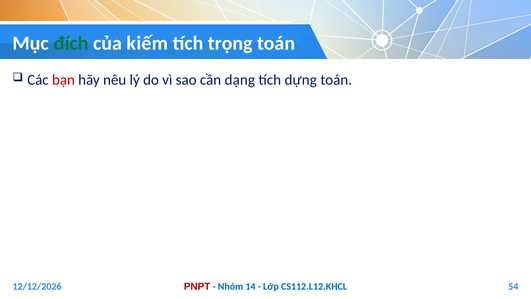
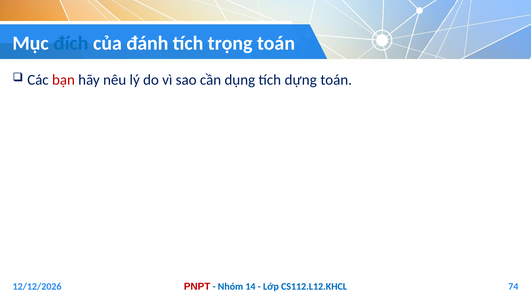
đích colour: green -> blue
kiếm: kiếm -> đánh
dạng: dạng -> dụng
54: 54 -> 74
